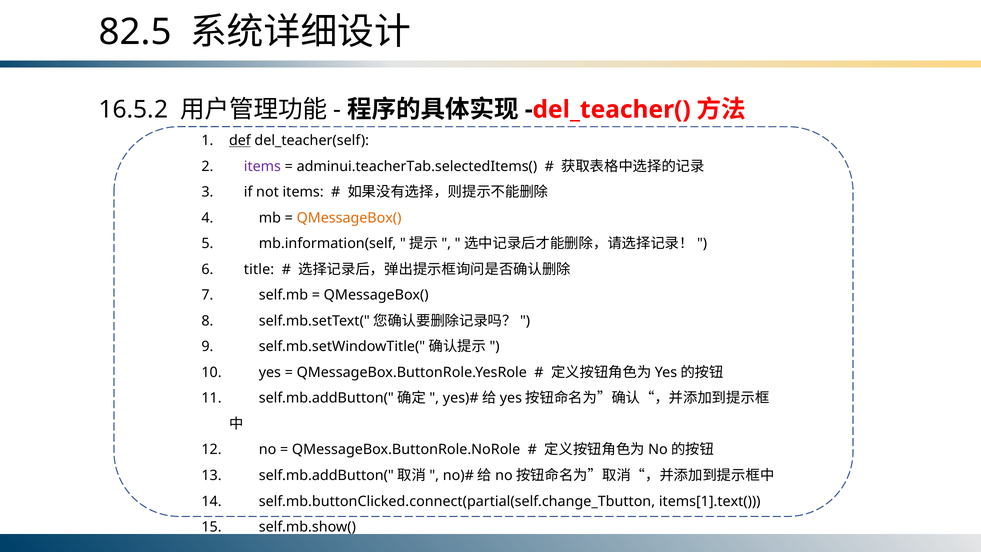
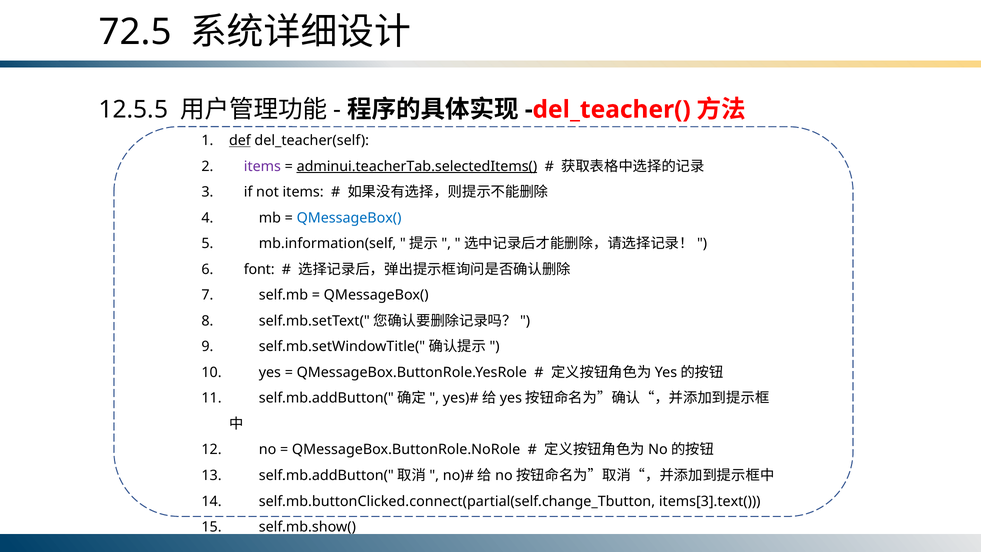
82.5: 82.5 -> 72.5
16.5.2: 16.5.2 -> 12.5.5
adminui.teacherTab.selectedItems( underline: none -> present
QMessageBox( at (349, 218) colour: orange -> blue
title: title -> font
items[1].text(: items[1].text( -> items[3].text(
